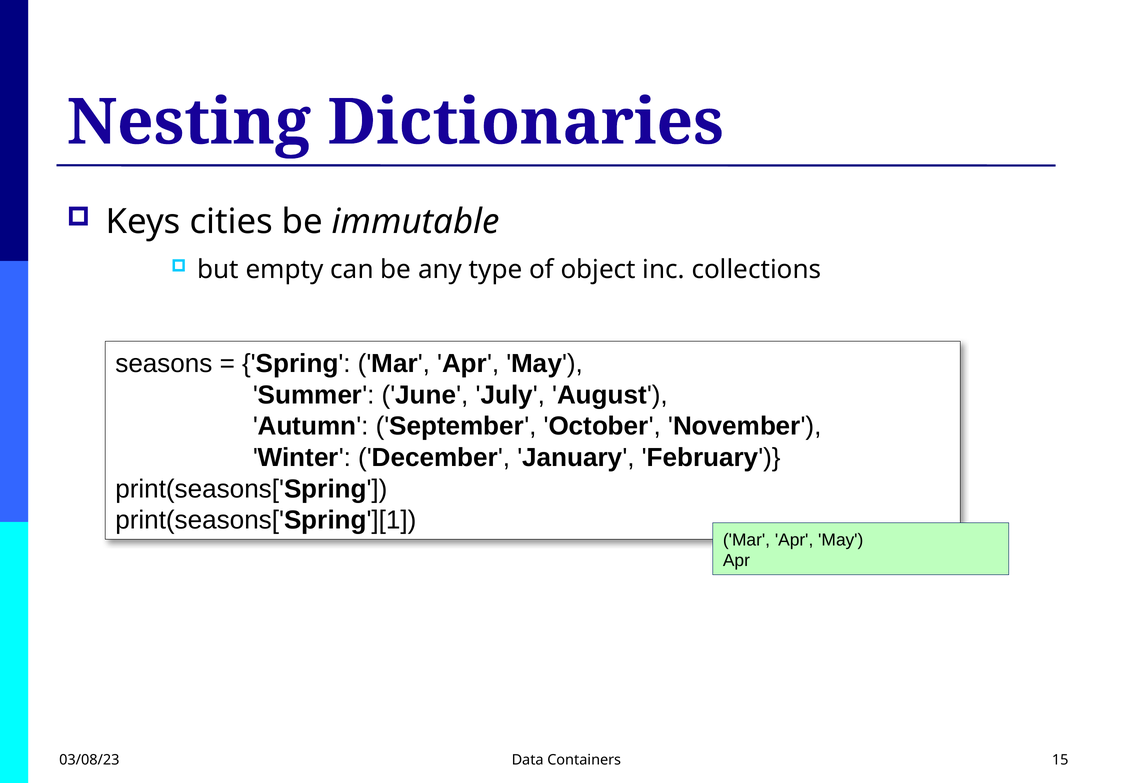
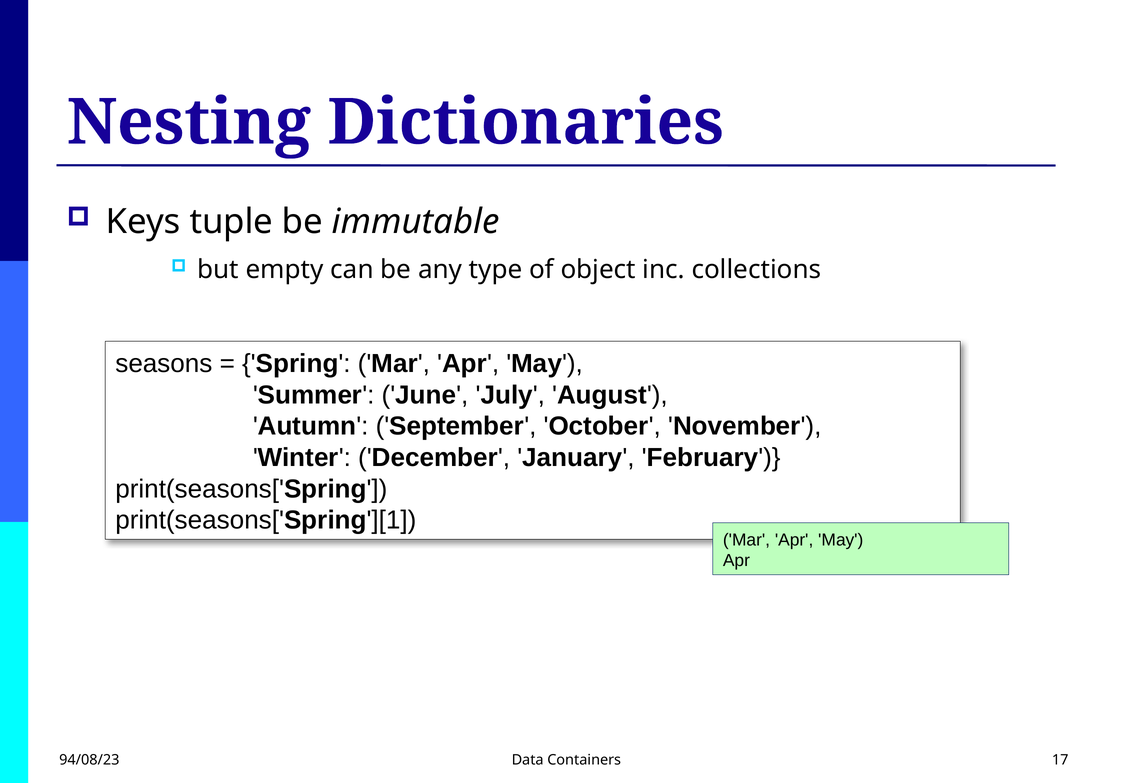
cities: cities -> tuple
03/08/23: 03/08/23 -> 94/08/23
15: 15 -> 17
